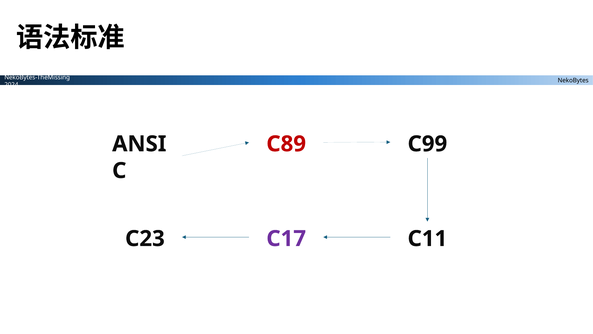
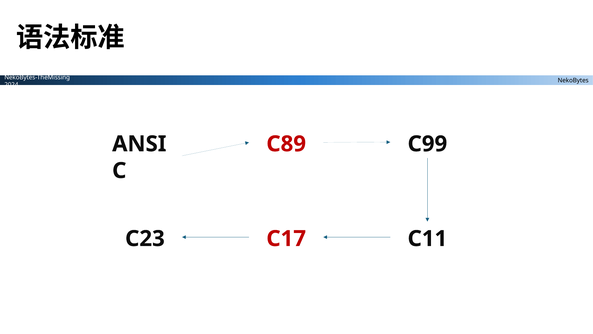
C17 colour: purple -> red
